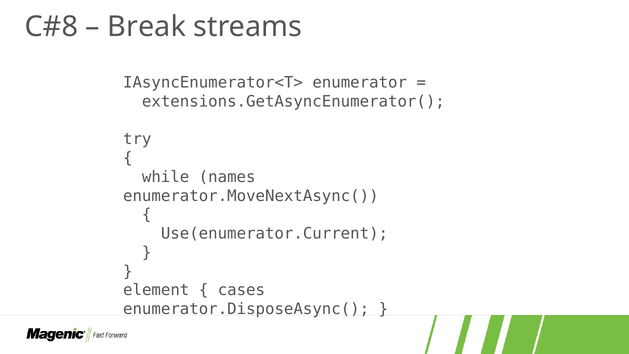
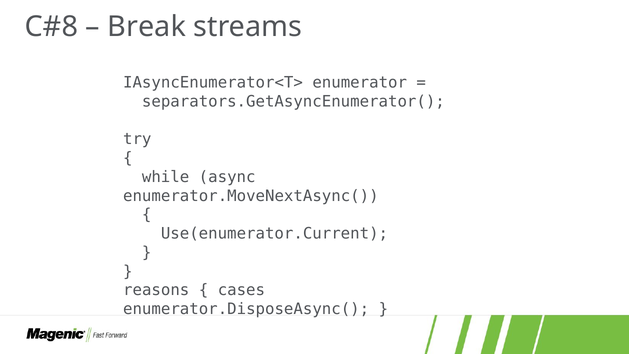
extensions.GetAsyncEnumerator(: extensions.GetAsyncEnumerator( -> separators.GetAsyncEnumerator(
names: names -> async
element: element -> reasons
